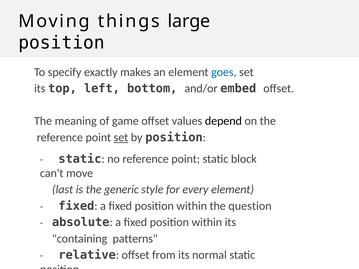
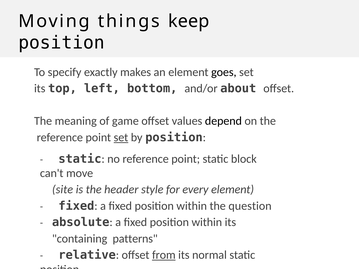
large: large -> keep
goes colour: blue -> black
embed: embed -> about
last: last -> site
generic: generic -> header
from underline: none -> present
